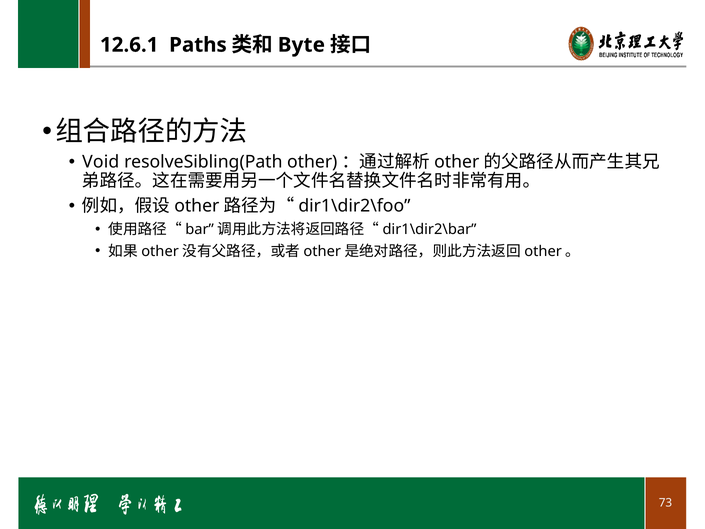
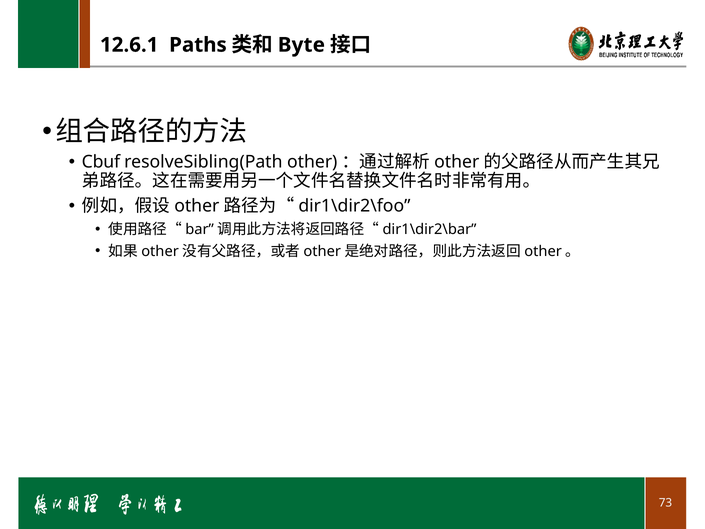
Void: Void -> Cbuf
